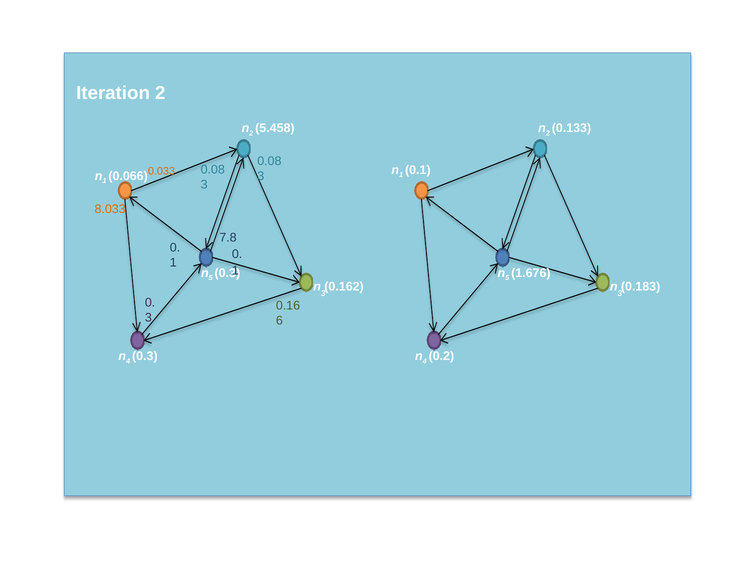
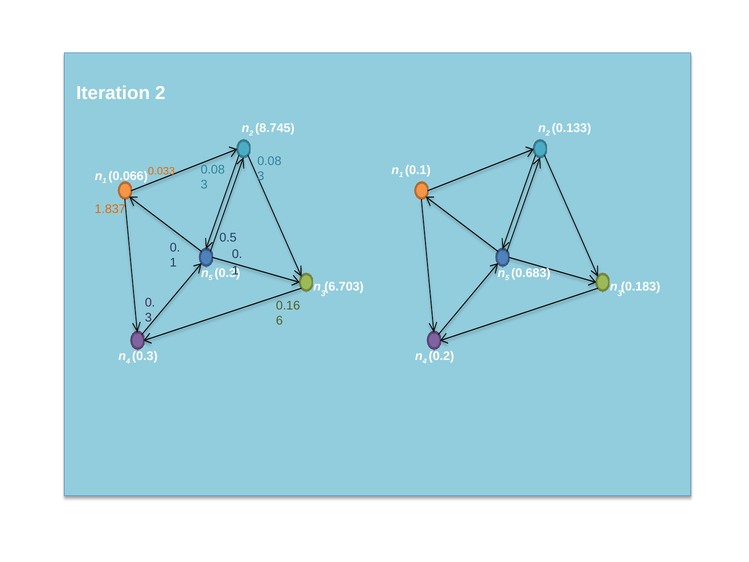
5.458: 5.458 -> 8.745
8.033: 8.033 -> 1.837
7.8: 7.8 -> 0.5
1.676: 1.676 -> 0.683
0.162: 0.162 -> 6.703
